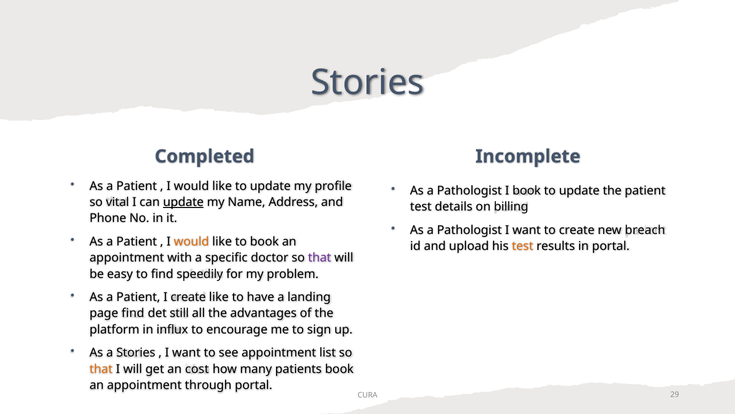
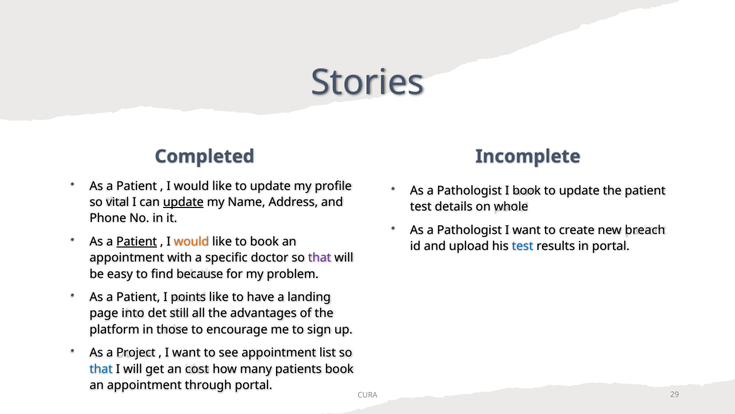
billing: billing -> whole
Patient at (137, 241) underline: none -> present
test at (523, 246) colour: orange -> blue
speedily: speedily -> because
I create: create -> points
page find: find -> into
influx: influx -> those
a Stories: Stories -> Project
that at (101, 368) colour: orange -> blue
